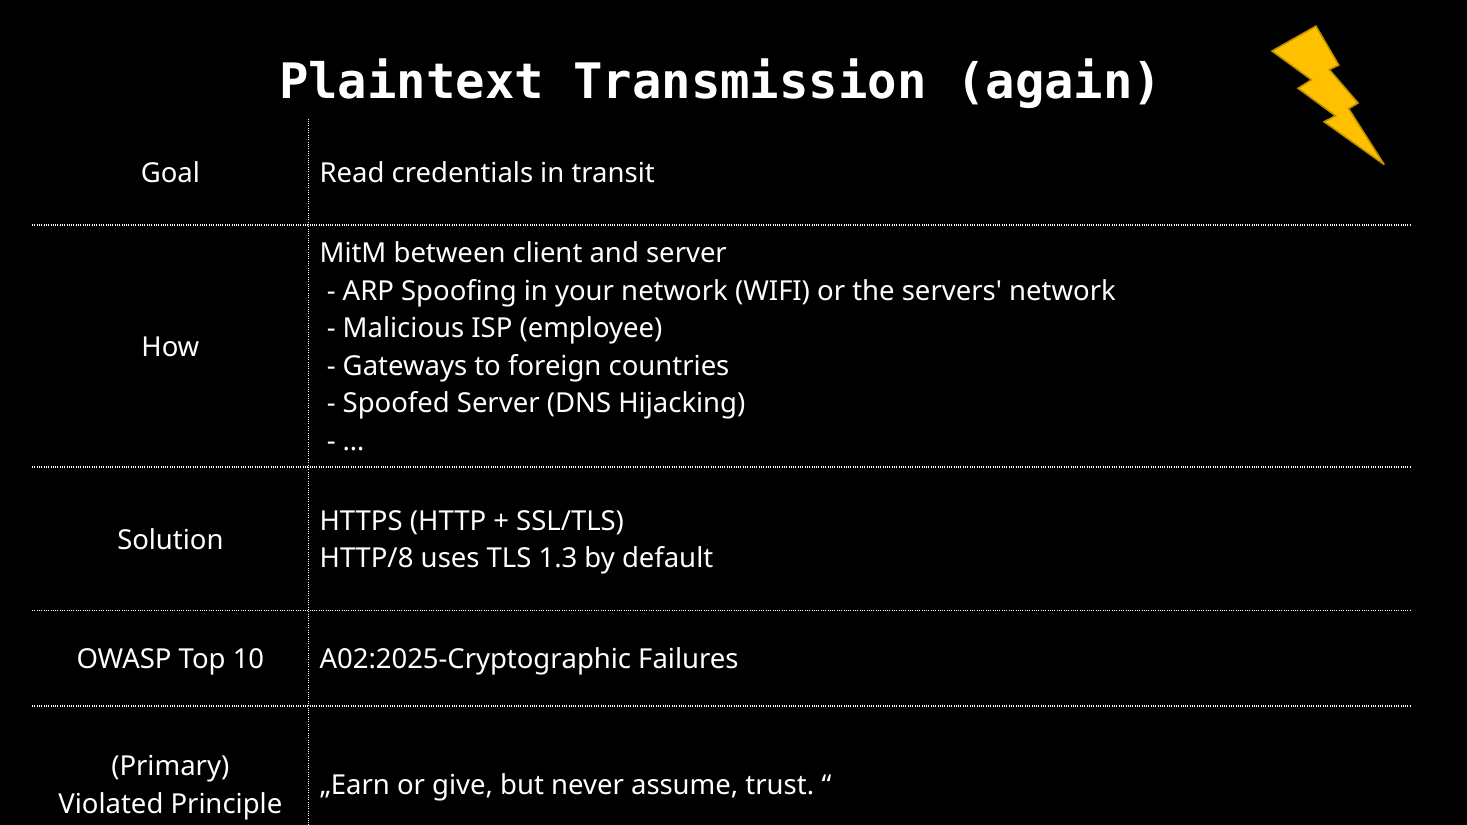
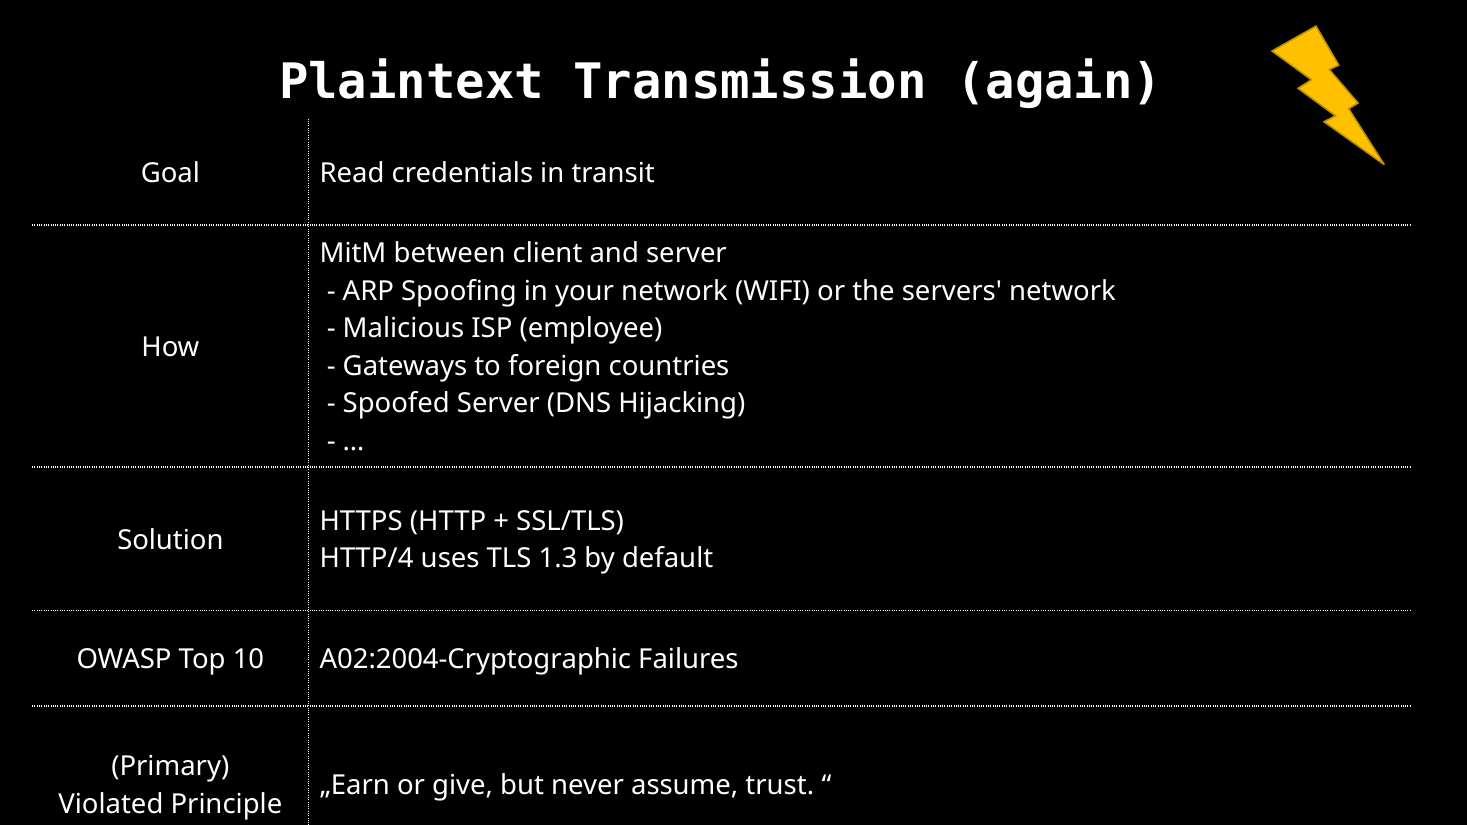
HTTP/8: HTTP/8 -> HTTP/4
A02:2025-Cryptographic: A02:2025-Cryptographic -> A02:2004-Cryptographic
